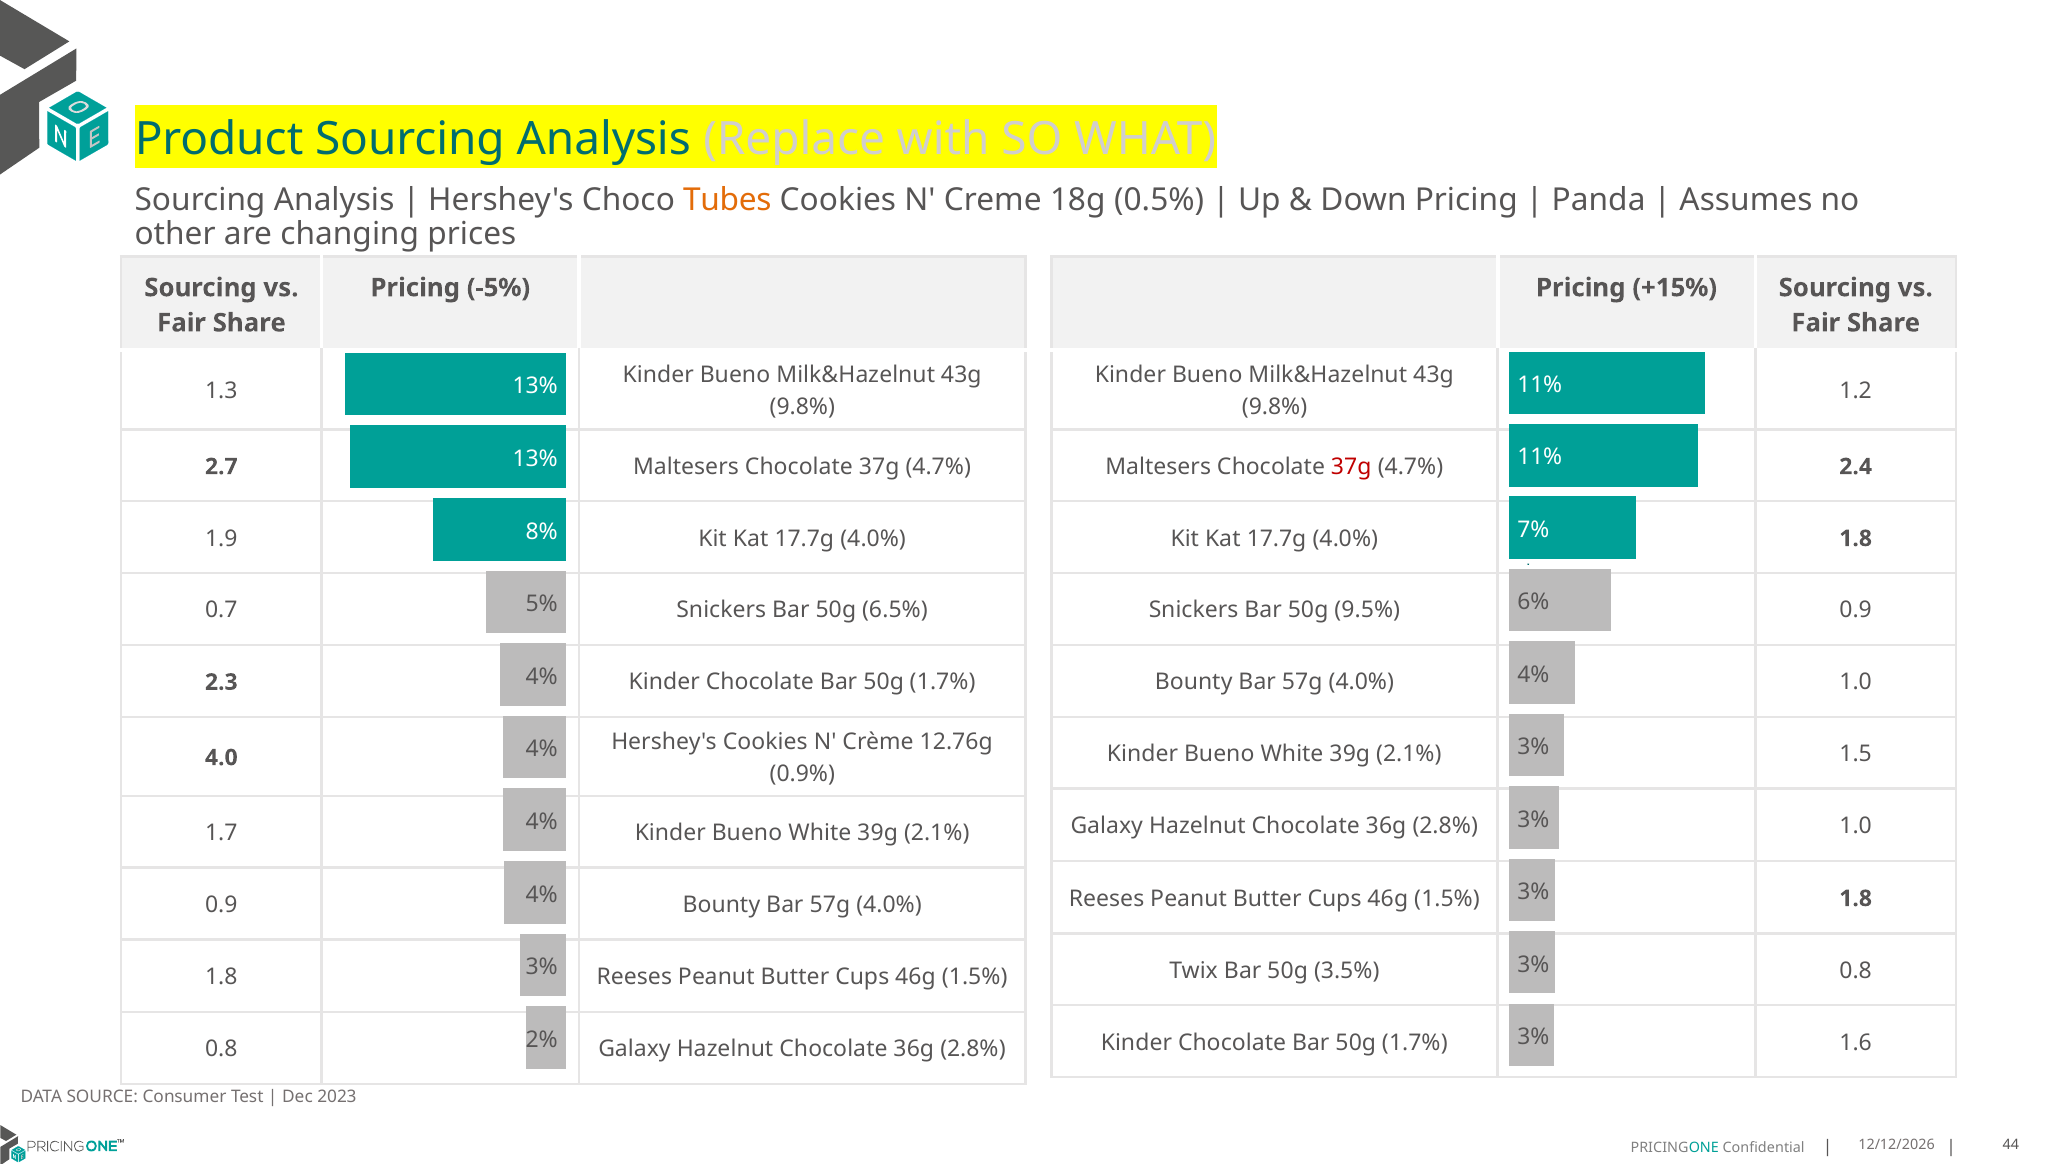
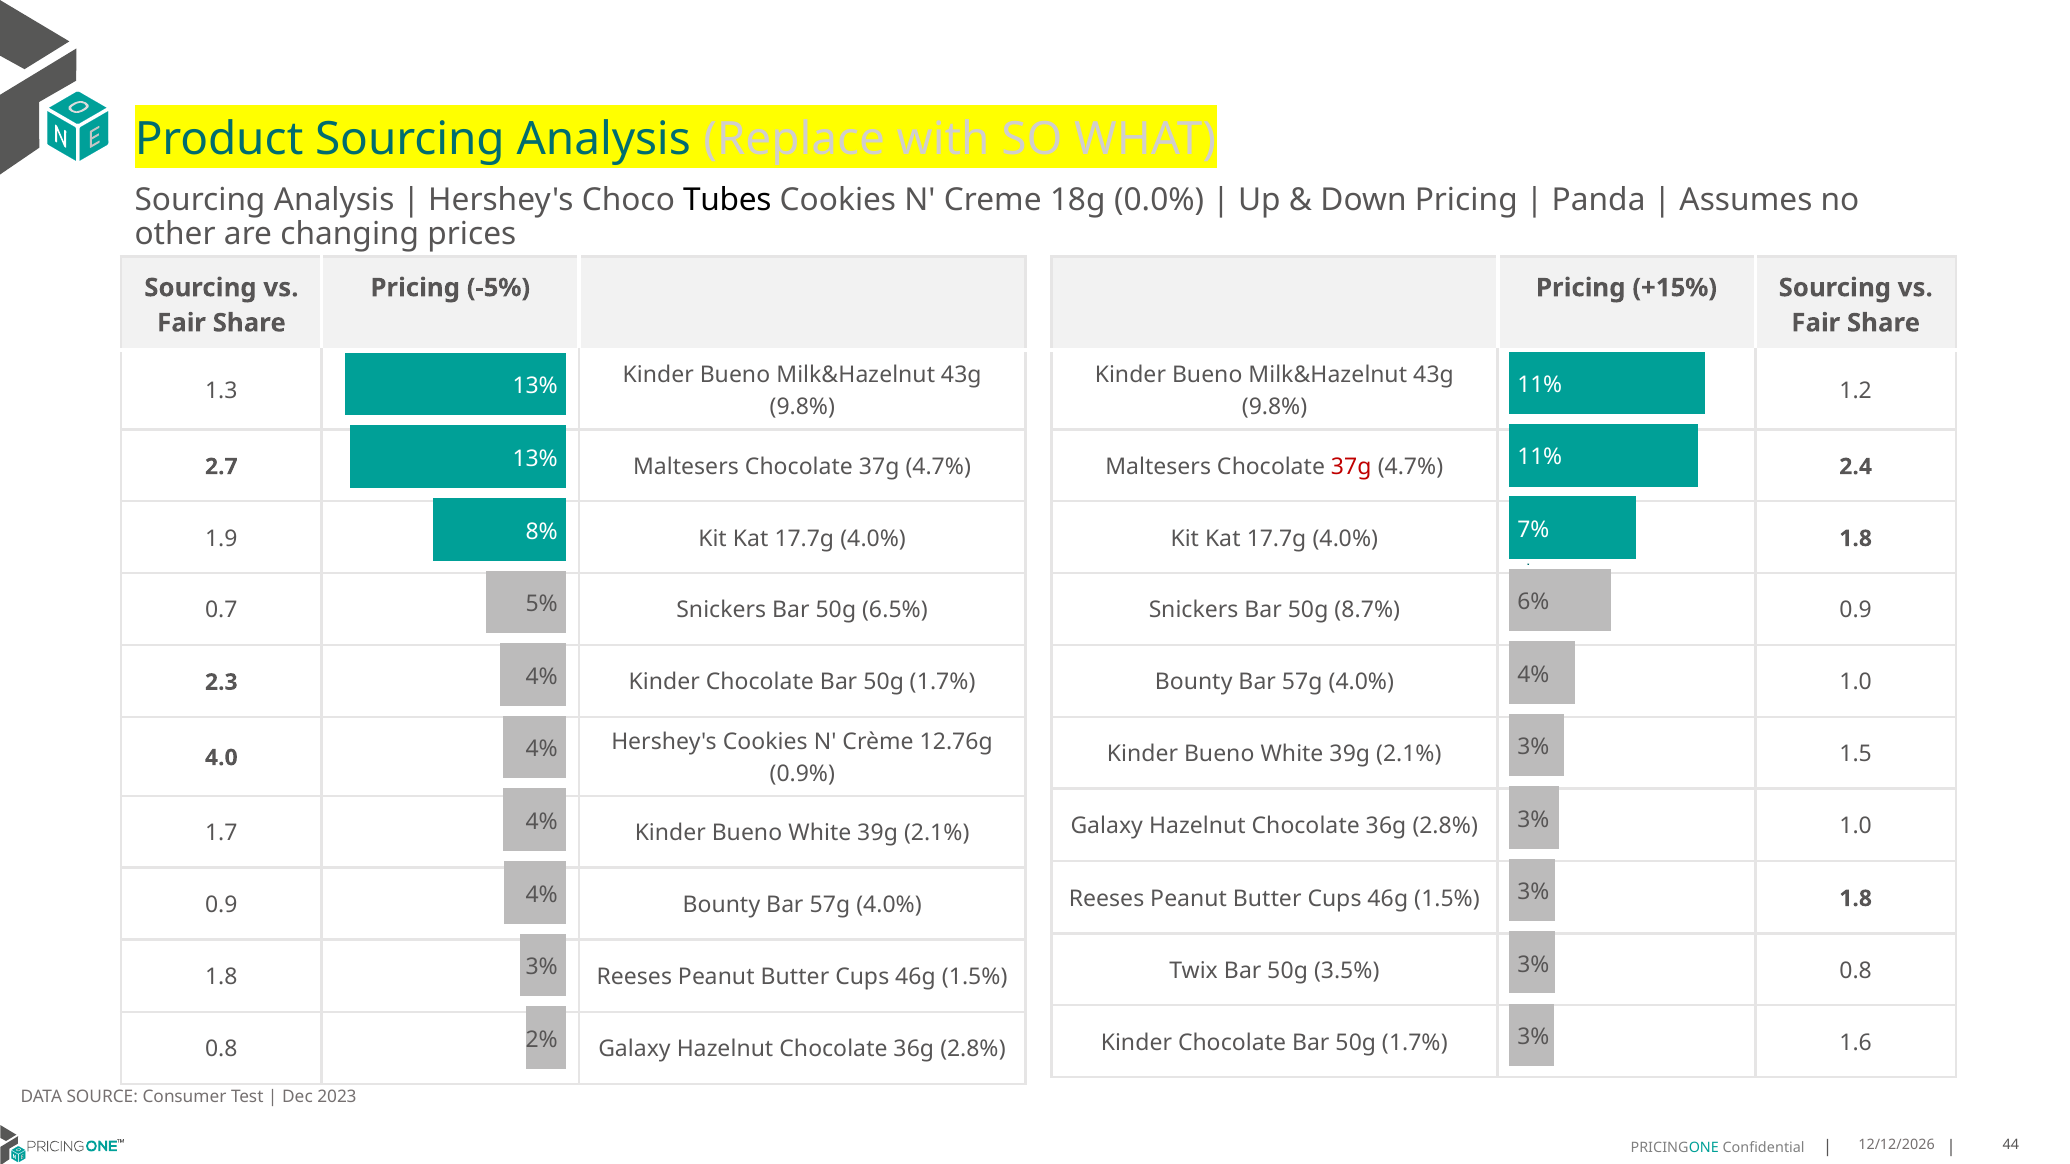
Tubes colour: orange -> black
0.5%: 0.5% -> 0.0%
9.5%: 9.5% -> 8.7%
